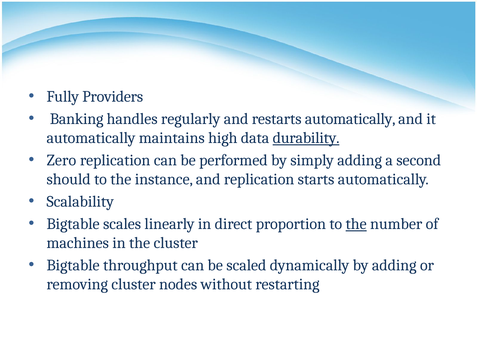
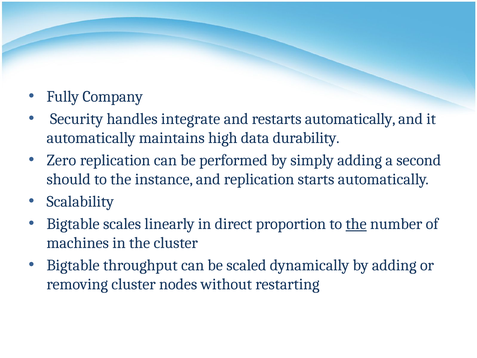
Providers: Providers -> Company
Banking: Banking -> Security
regularly: regularly -> integrate
durability underline: present -> none
